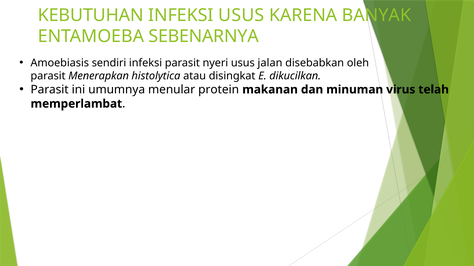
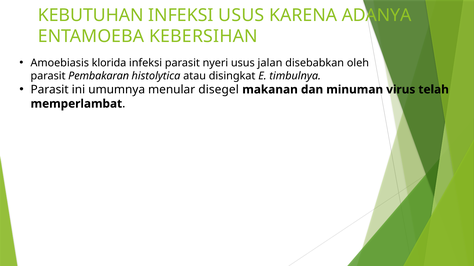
BANYAK: BANYAK -> ADANYA
SEBENARNYA: SEBENARNYA -> KEBERSIHAN
sendiri: sendiri -> klorida
Menerapkan: Menerapkan -> Pembakaran
dikucilkan: dikucilkan -> timbulnya
protein: protein -> disegel
